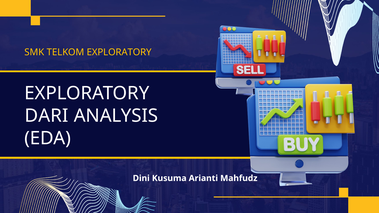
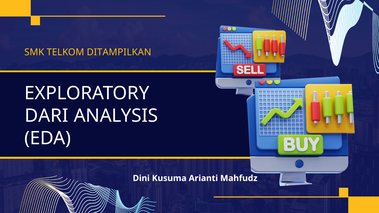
TELKOM EXPLORATORY: EXPLORATORY -> DITAMPILKAN
